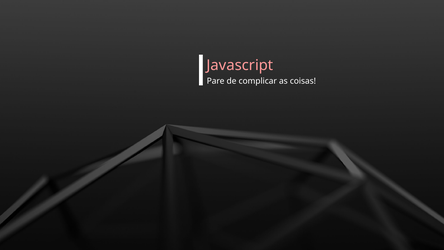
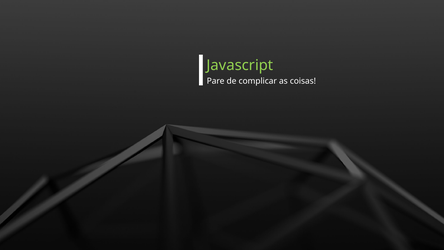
Javascript colour: pink -> light green
